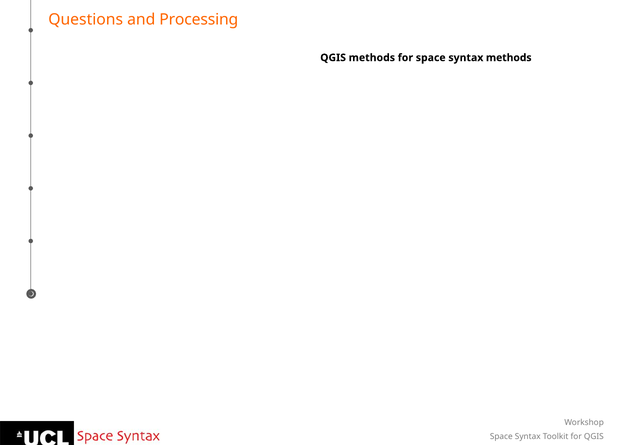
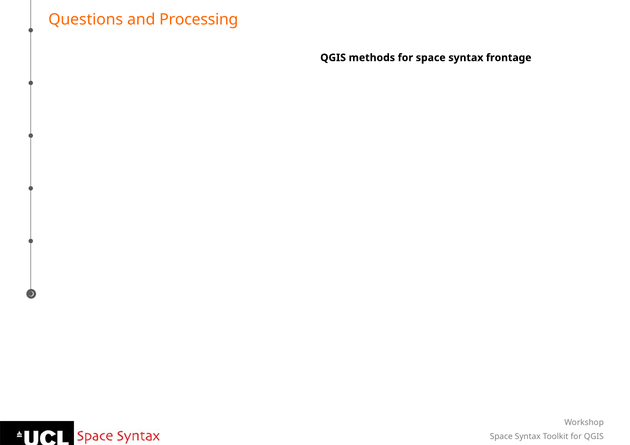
syntax methods: methods -> frontage
